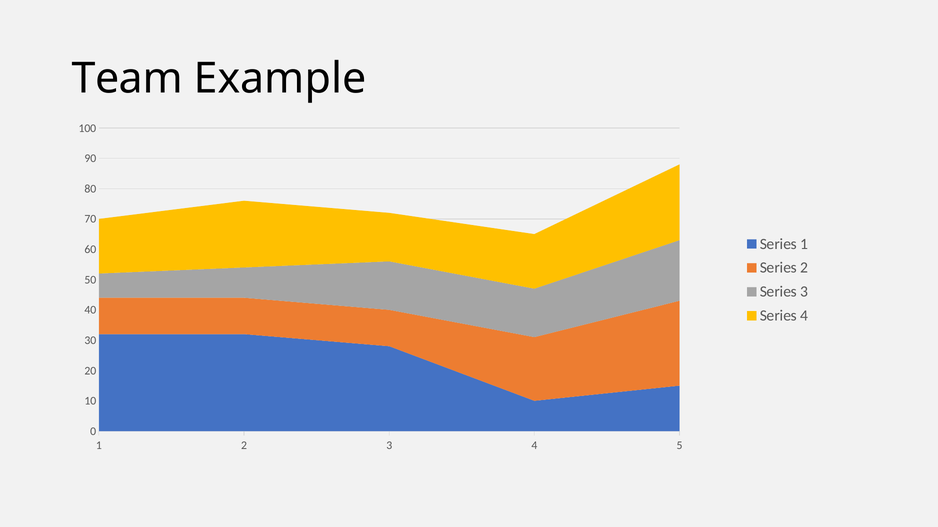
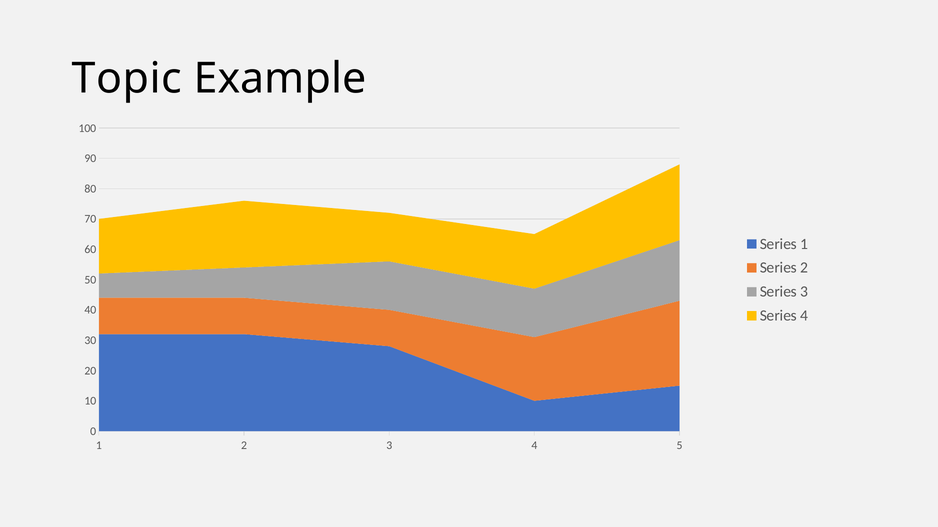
Team: Team -> Topic
